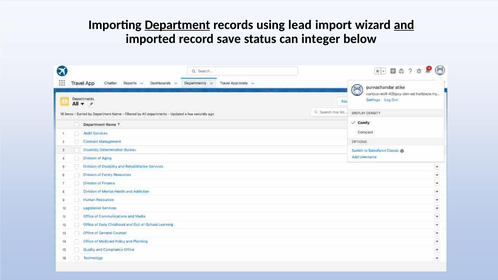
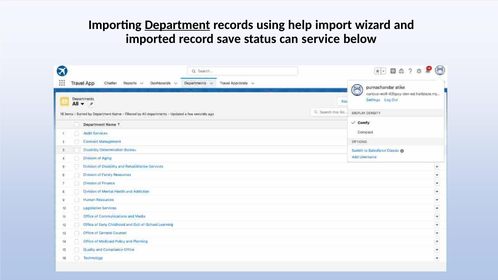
lead: lead -> help
and underline: present -> none
integer: integer -> service
